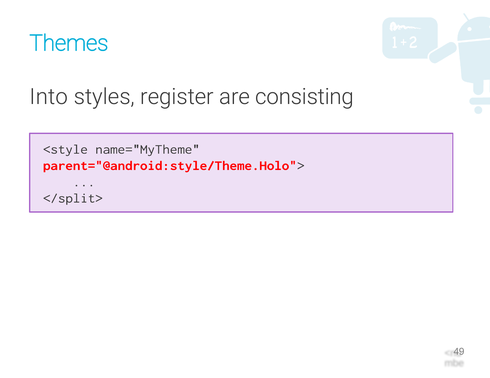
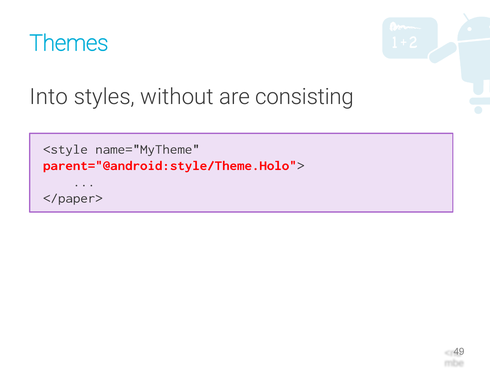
register: register -> without
</split>: </split> -> </paper>
